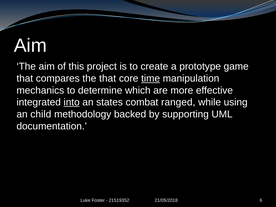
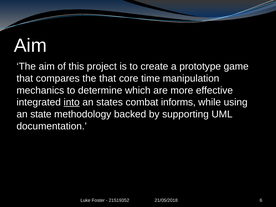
time underline: present -> none
ranged: ranged -> informs
child: child -> state
